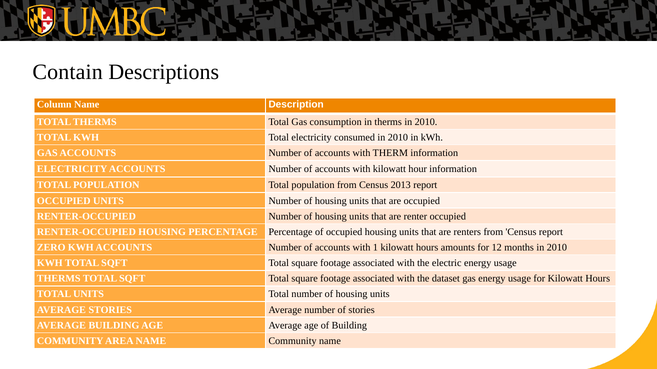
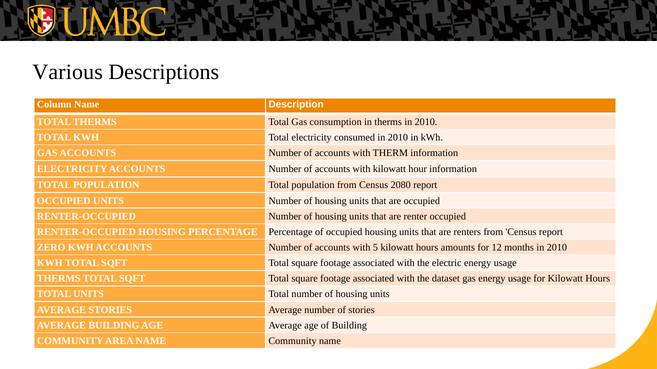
Contain: Contain -> Various
2013: 2013 -> 2080
1: 1 -> 5
